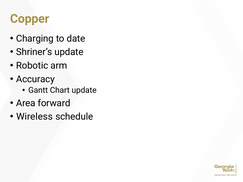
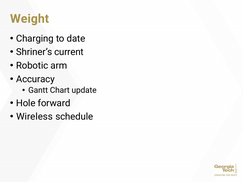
Copper: Copper -> Weight
Shriner’s update: update -> current
Area: Area -> Hole
